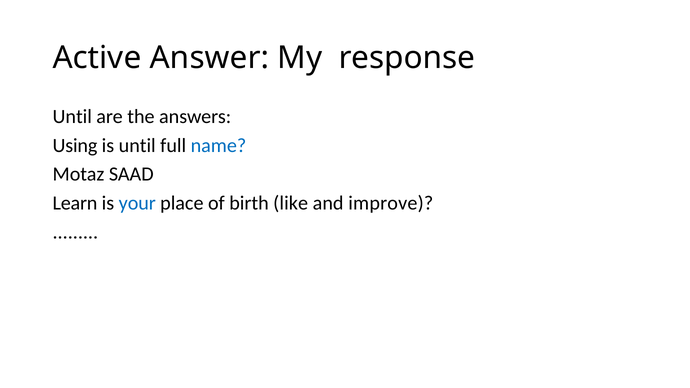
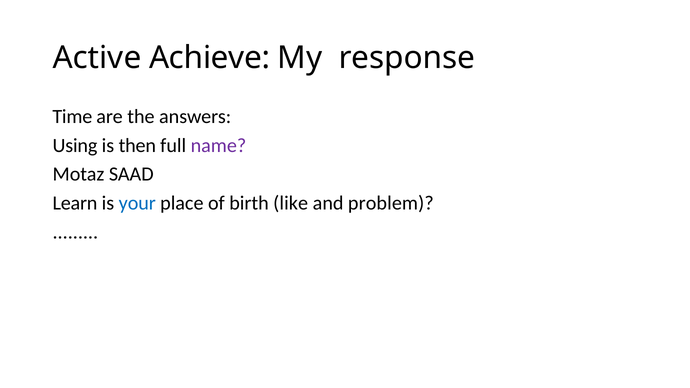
Answer: Answer -> Achieve
Until at (72, 117): Until -> Time
is until: until -> then
name colour: blue -> purple
improve: improve -> problem
